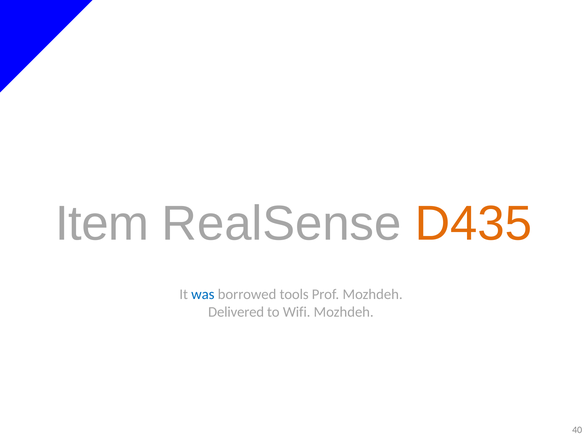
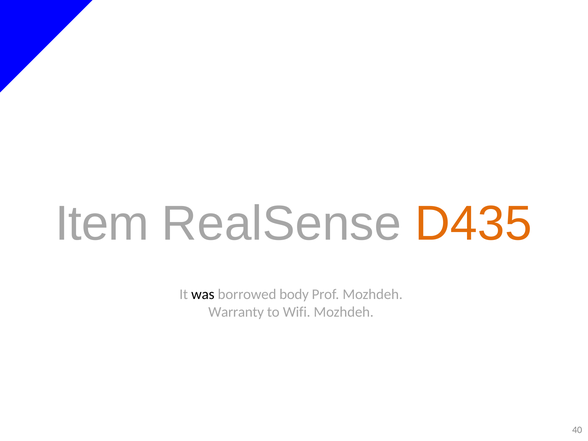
was colour: blue -> black
tools: tools -> body
Delivered: Delivered -> Warranty
